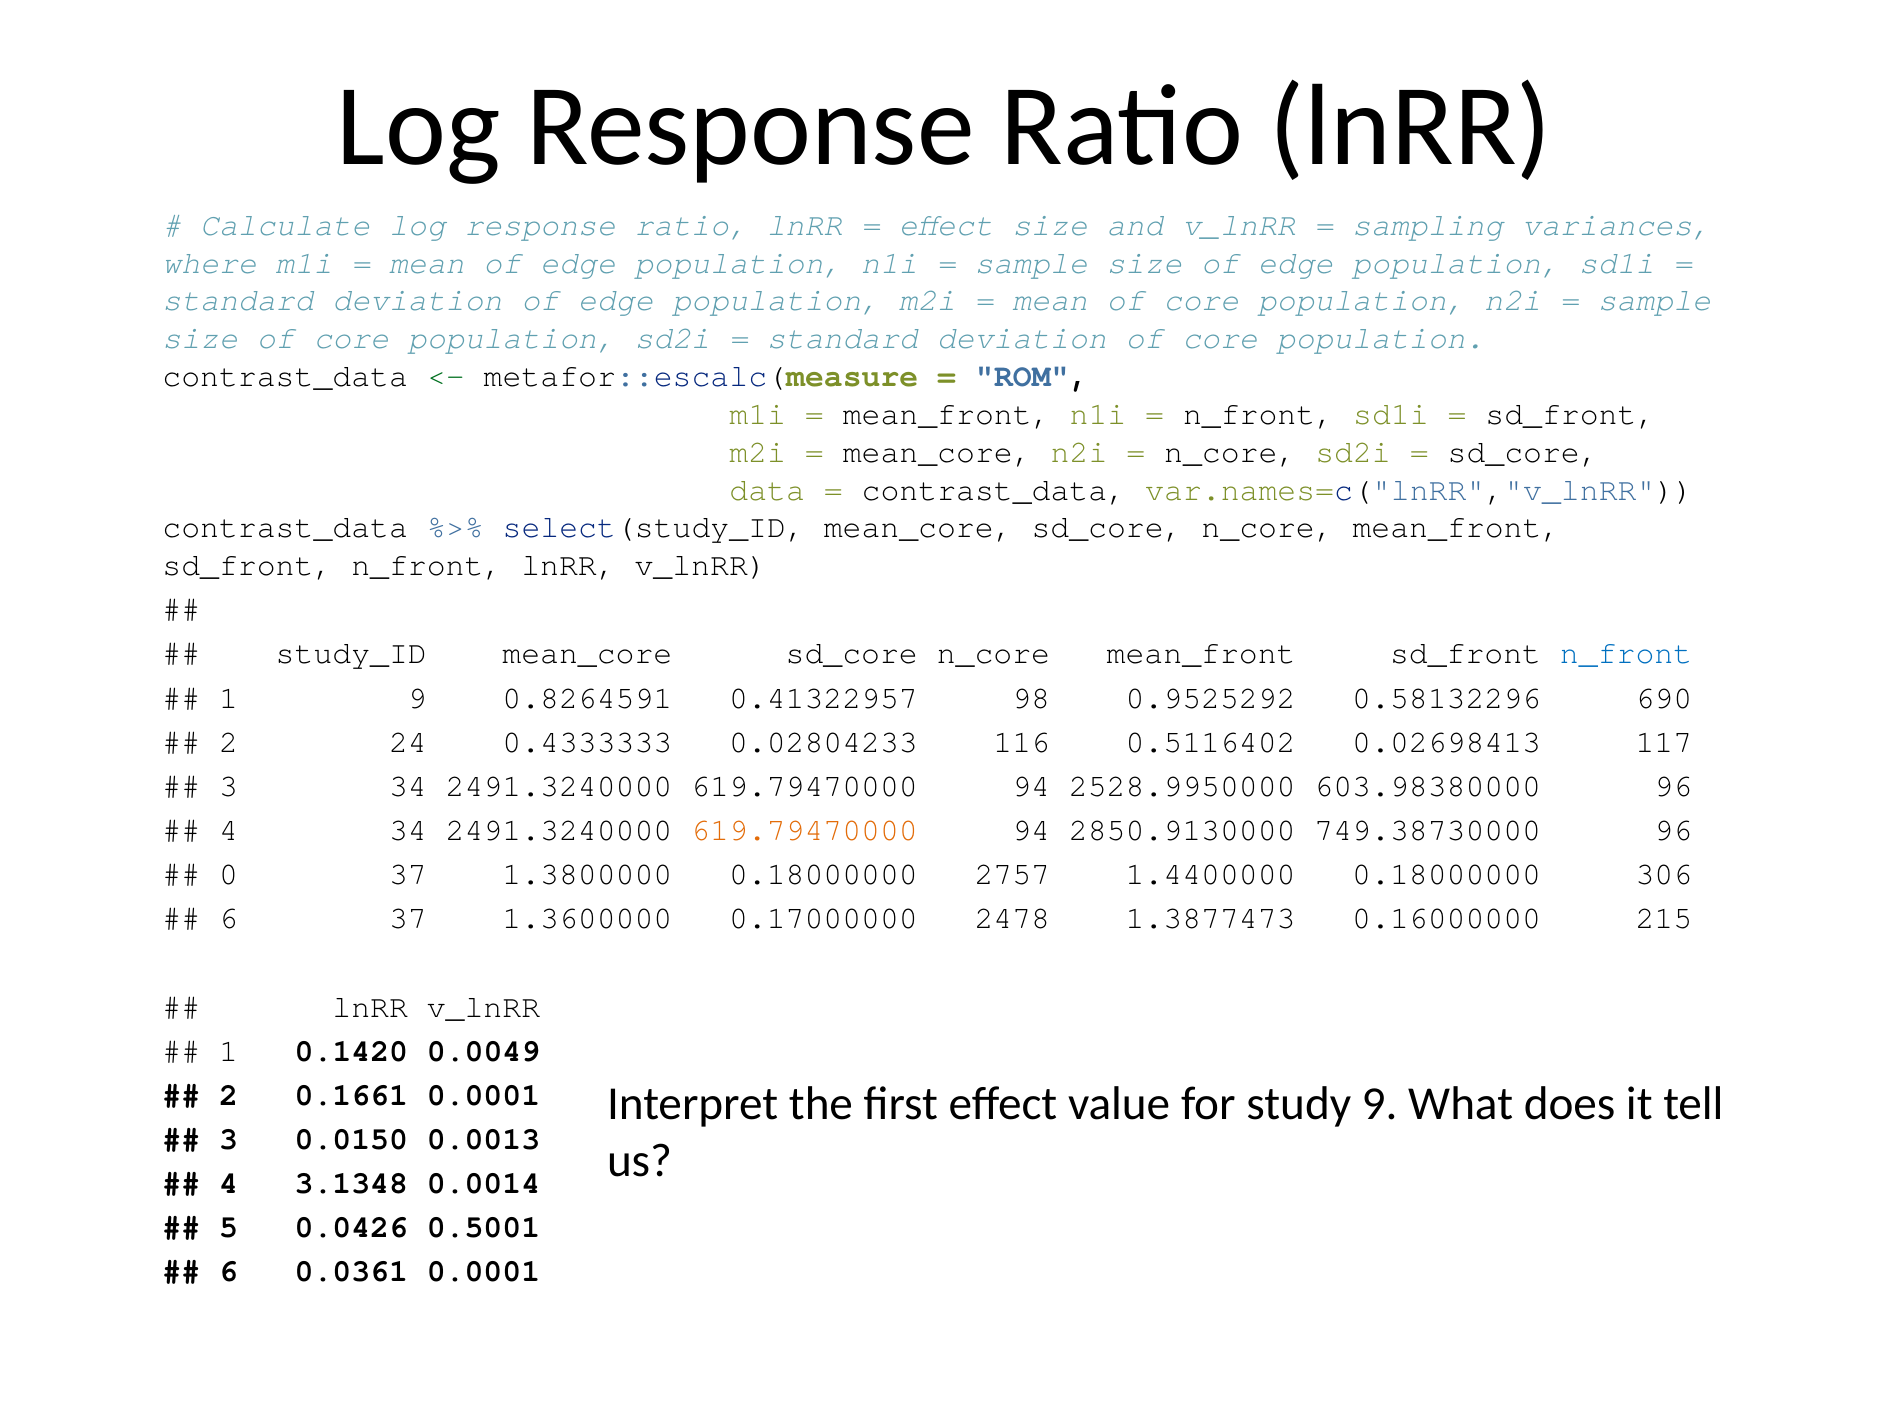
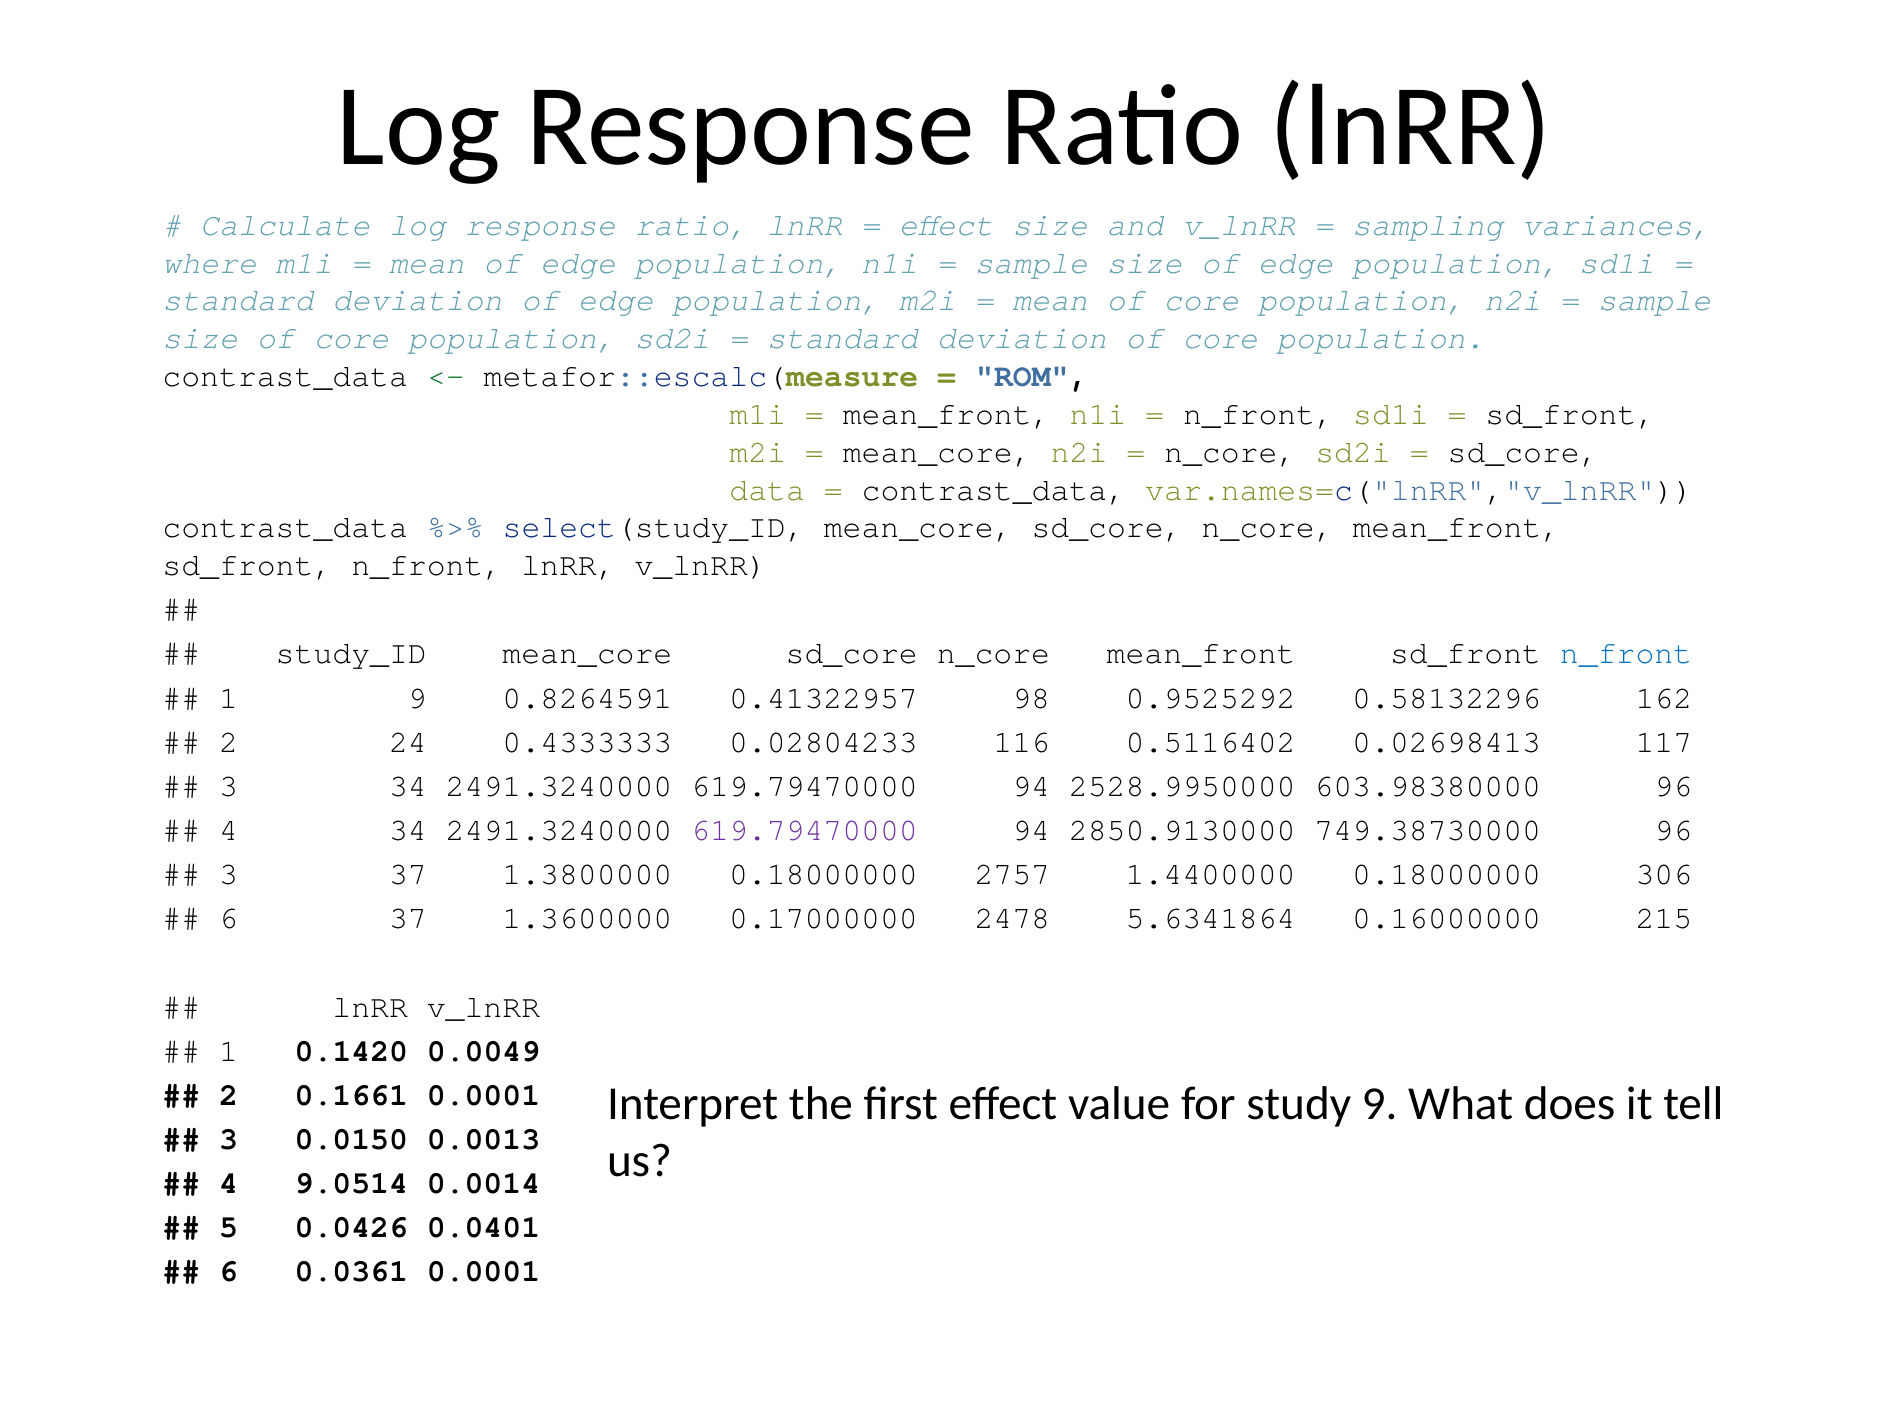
690: 690 -> 162
619.79470000 at (805, 830) colour: orange -> purple
0 at (229, 874): 0 -> 3
1.3877473: 1.3877473 -> 5.6341864
3.1348: 3.1348 -> 9.0514
0.5001: 0.5001 -> 0.0401
